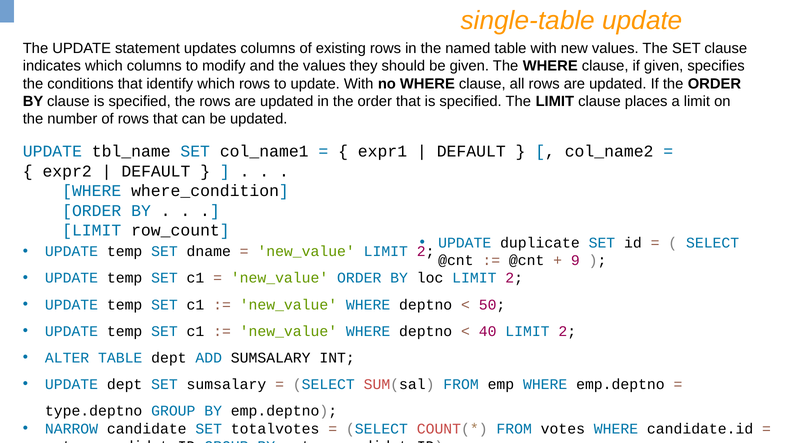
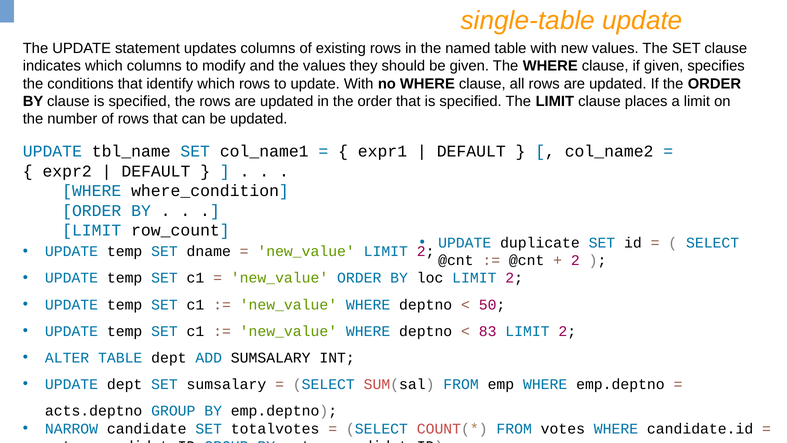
9 at (575, 260): 9 -> 2
40: 40 -> 83
type.deptno: type.deptno -> acts.deptno
